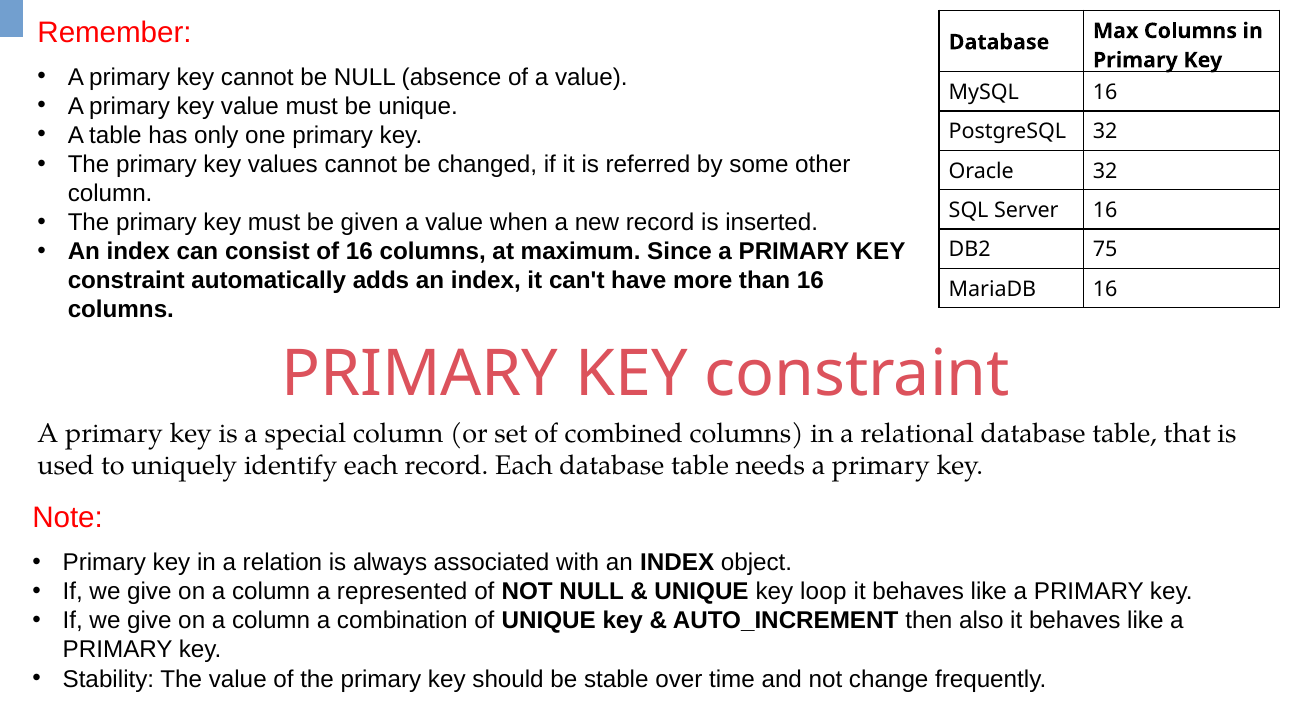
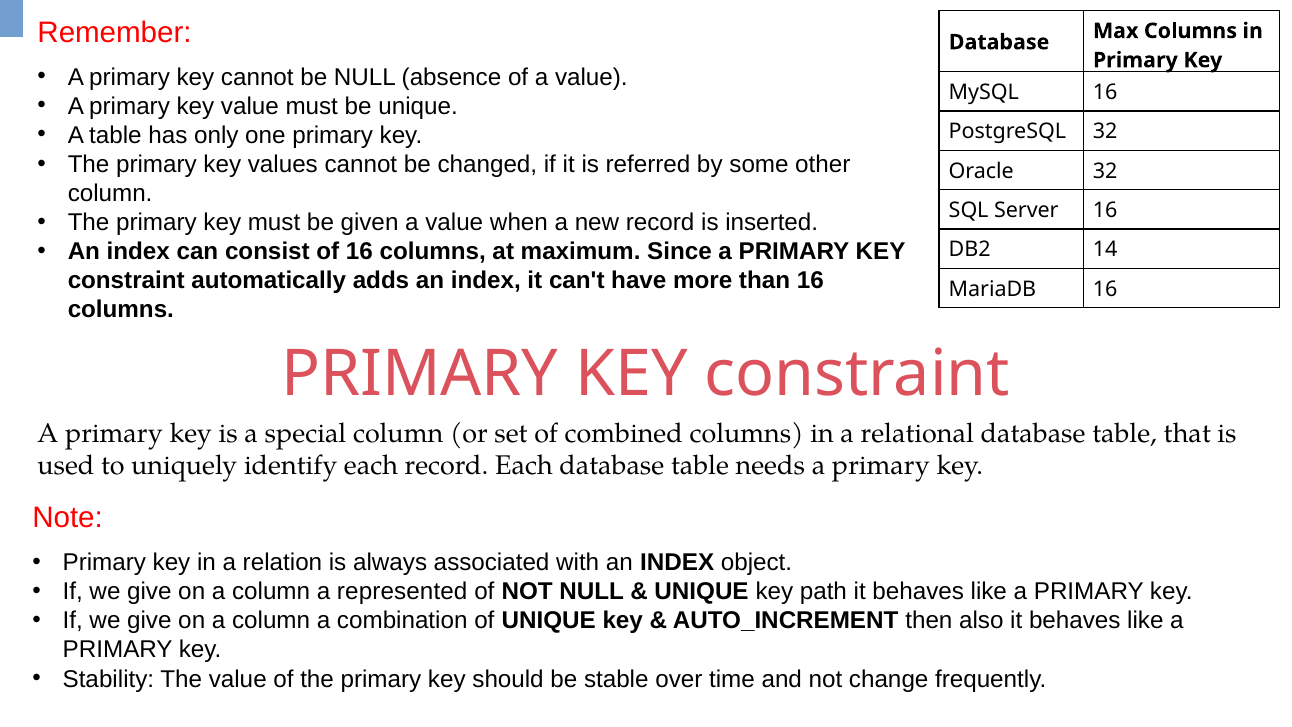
75: 75 -> 14
loop: loop -> path
